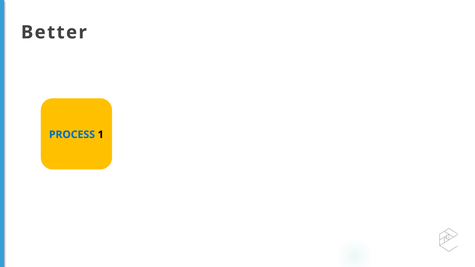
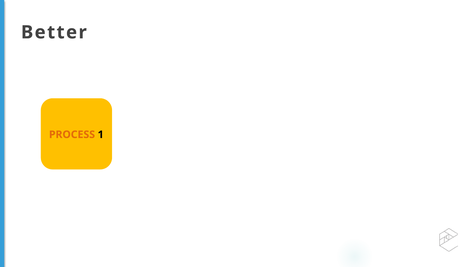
PROCESS at (72, 135) colour: blue -> orange
